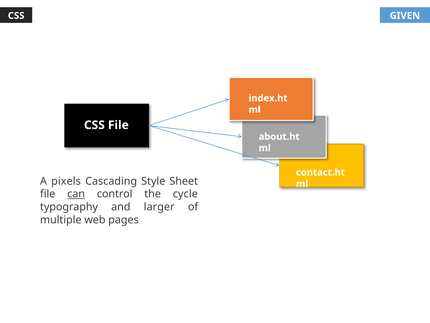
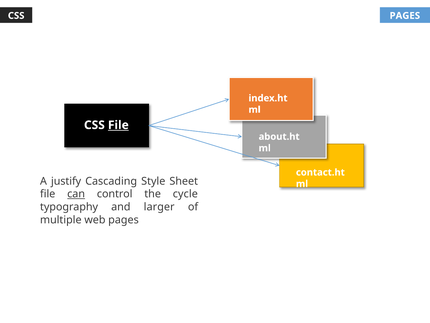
CSS GIVEN: GIVEN -> PAGES
File at (118, 125) underline: none -> present
pixels: pixels -> justify
